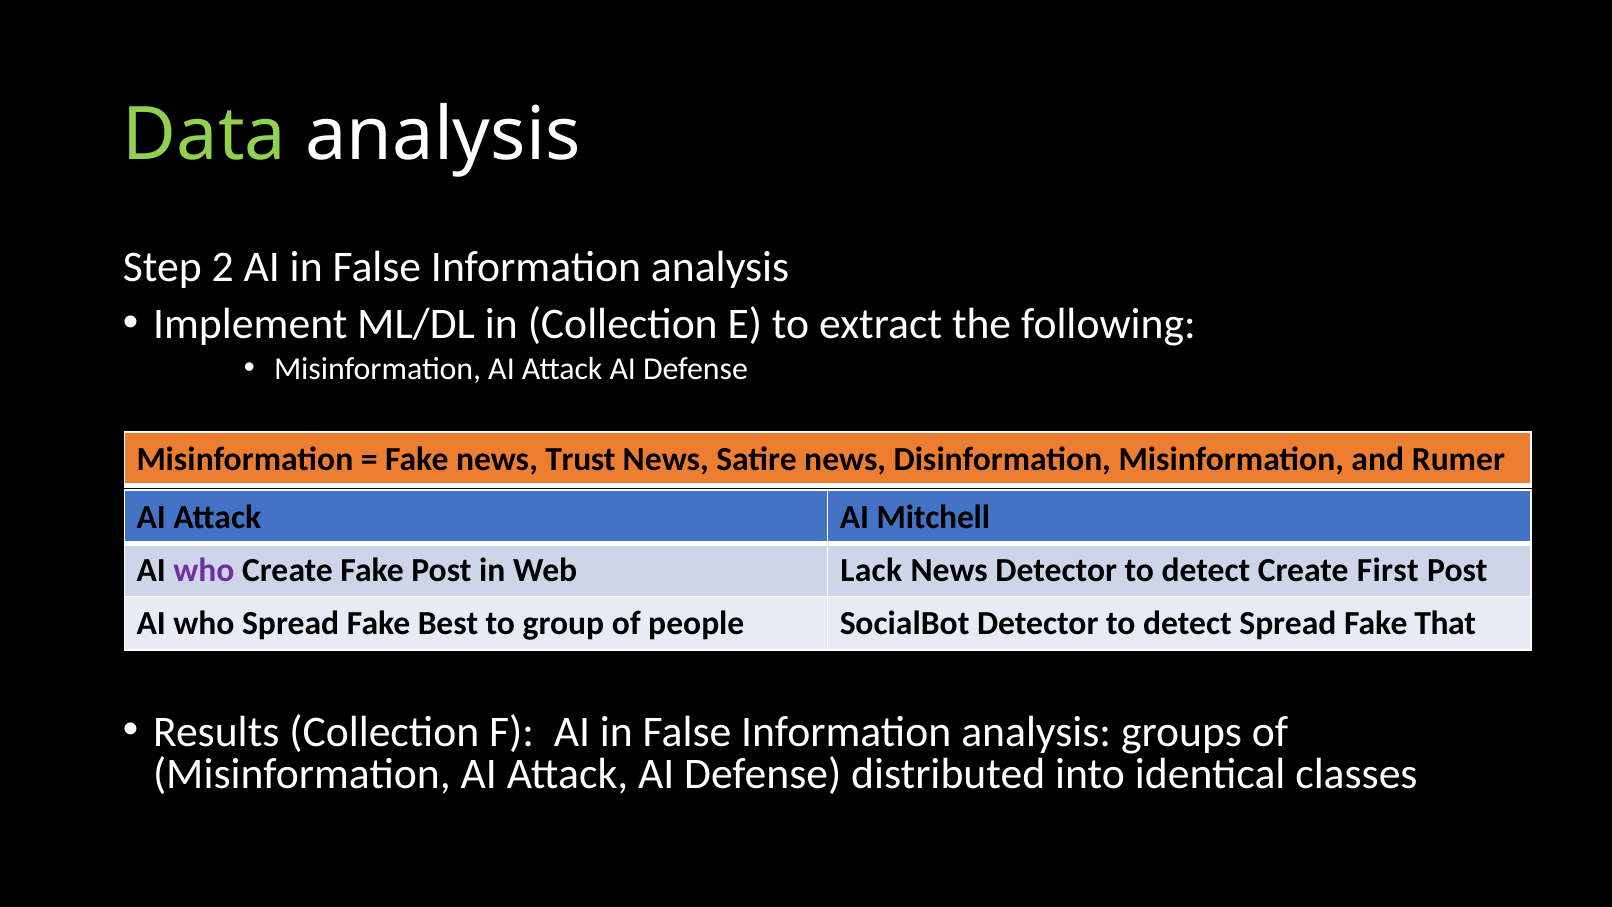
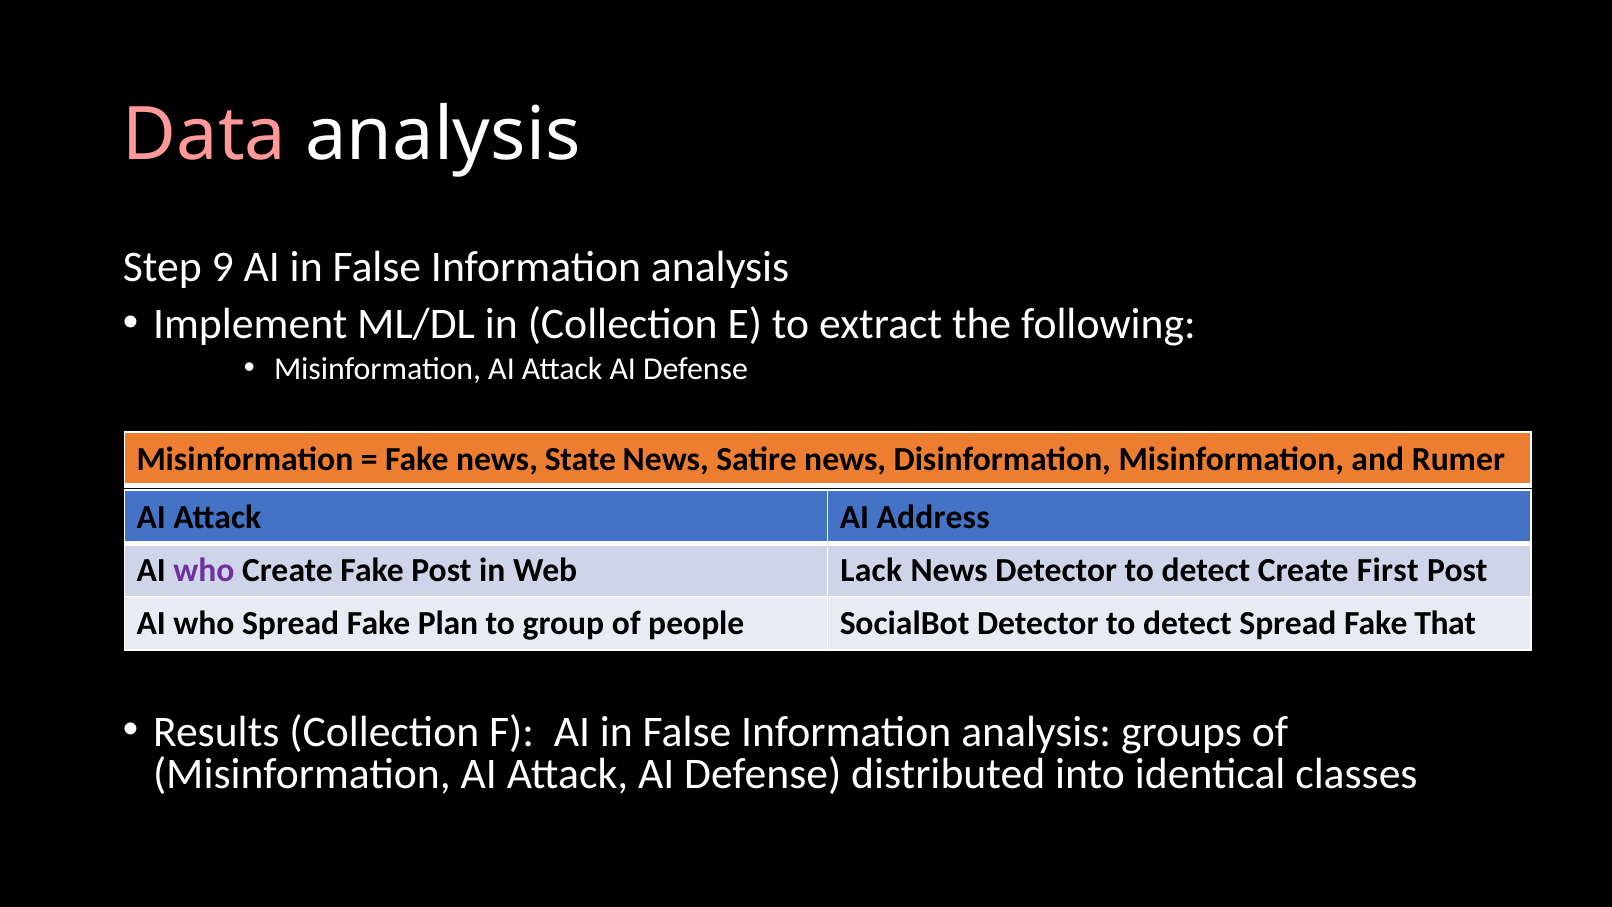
Data colour: light green -> pink
2: 2 -> 9
Trust: Trust -> State
Mitchell: Mitchell -> Address
Best: Best -> Plan
